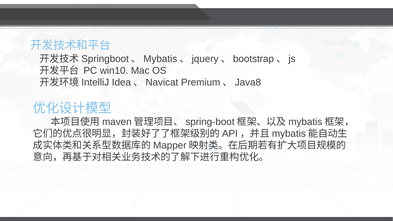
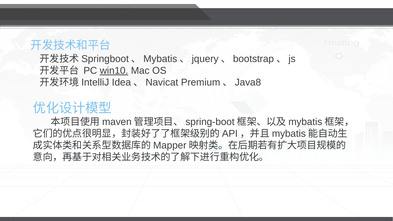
win10 underline: none -> present
